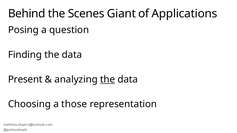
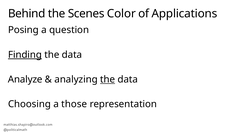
Giant: Giant -> Color
Finding underline: none -> present
Present: Present -> Analyze
